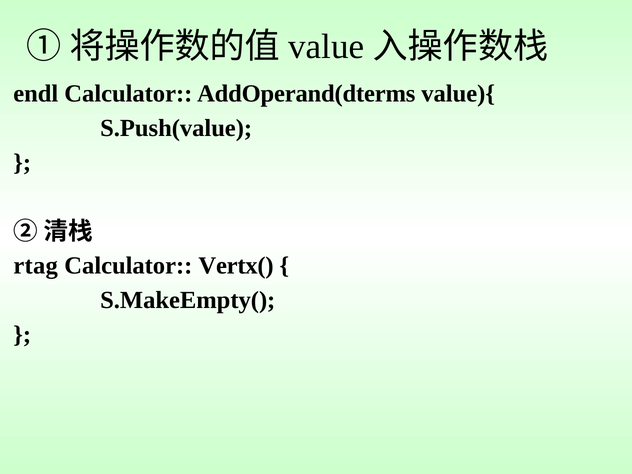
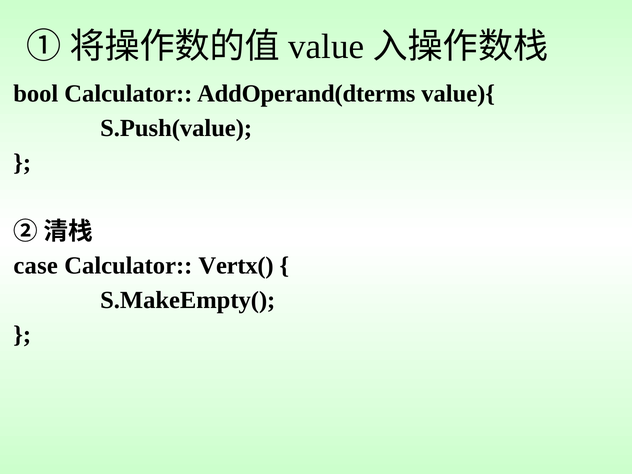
endl: endl -> bool
rtag: rtag -> case
